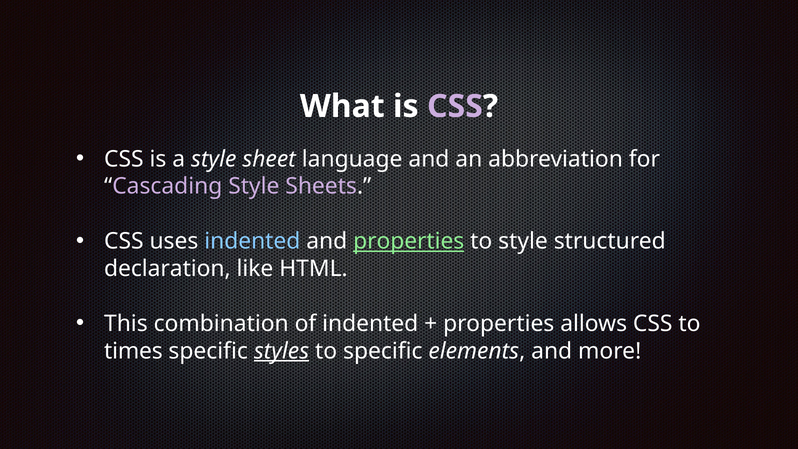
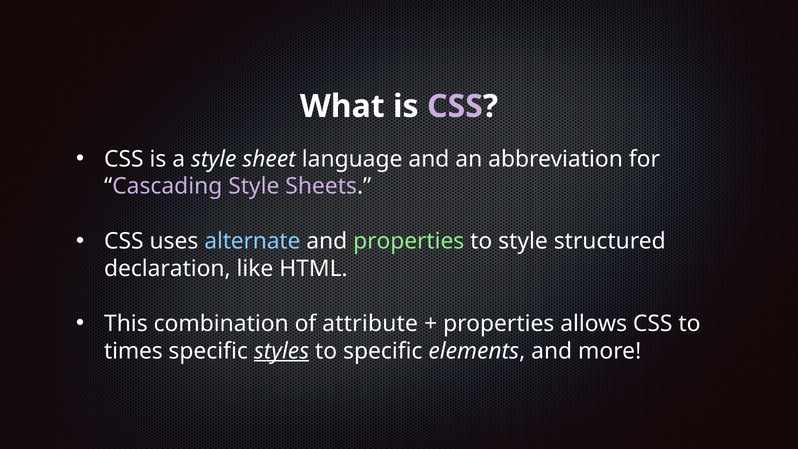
uses indented: indented -> alternate
properties at (409, 241) underline: present -> none
of indented: indented -> attribute
